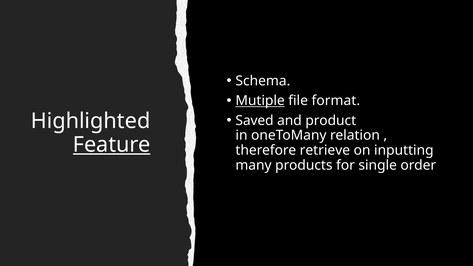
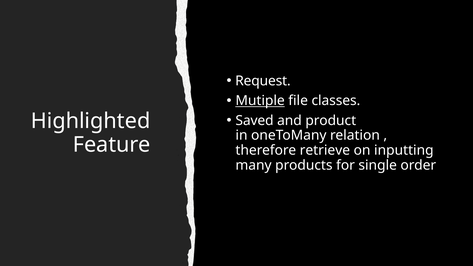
Schema: Schema -> Request
format: format -> classes
Feature underline: present -> none
